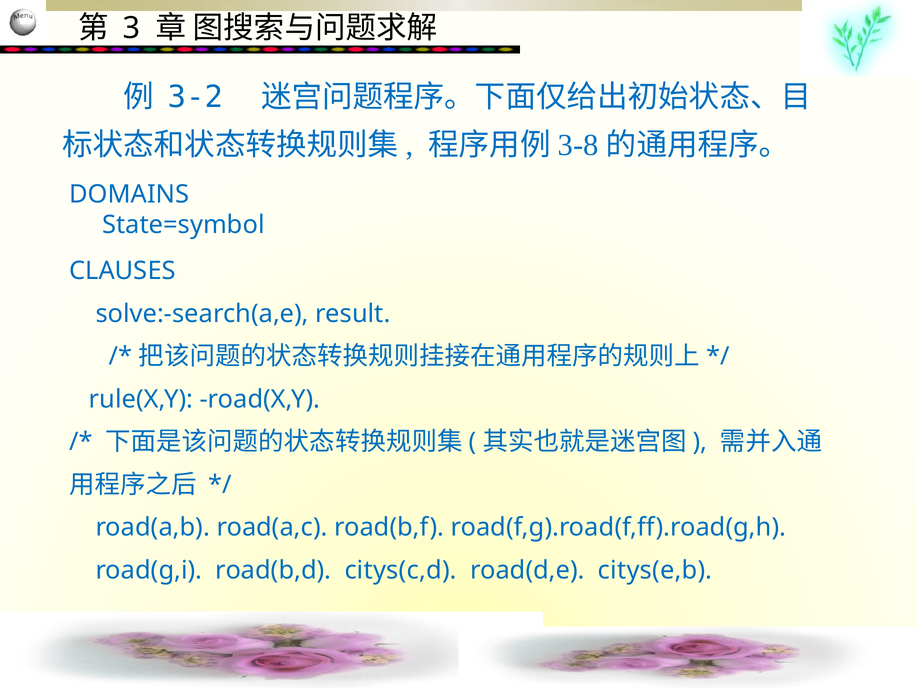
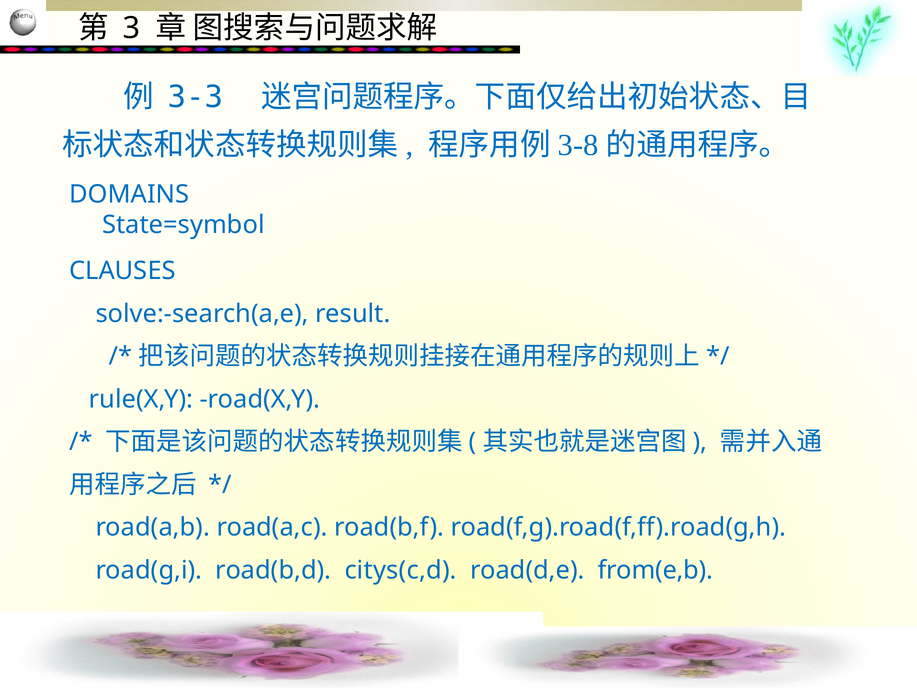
3-2: 3-2 -> 3-3
citys(e,b: citys(e,b -> from(e,b
